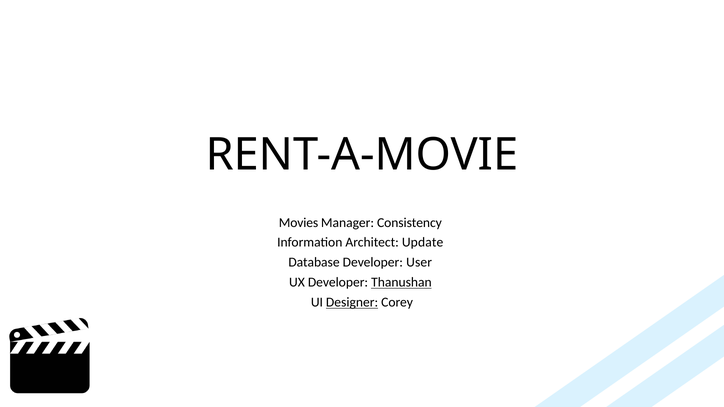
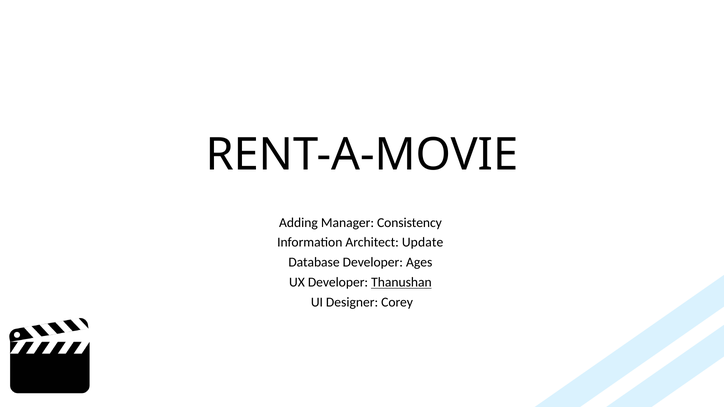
Movies: Movies -> Adding
User: User -> Ages
Designer underline: present -> none
